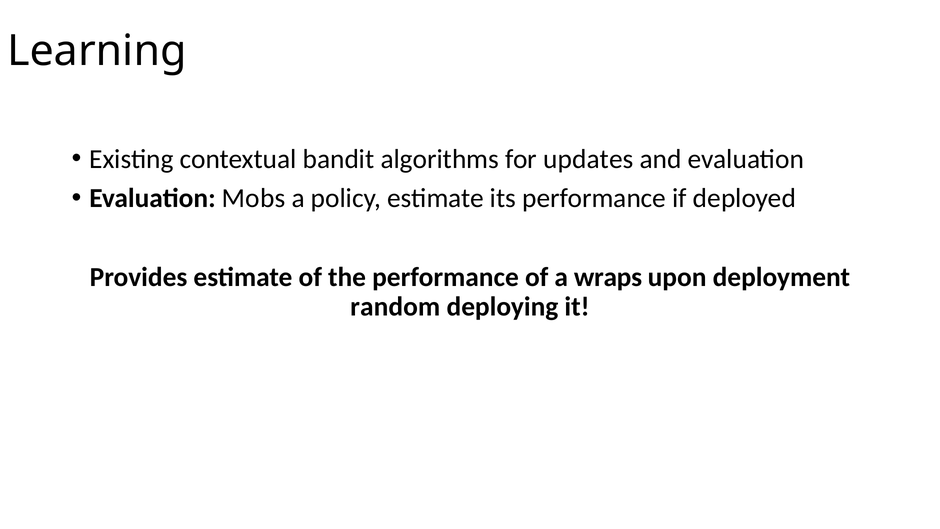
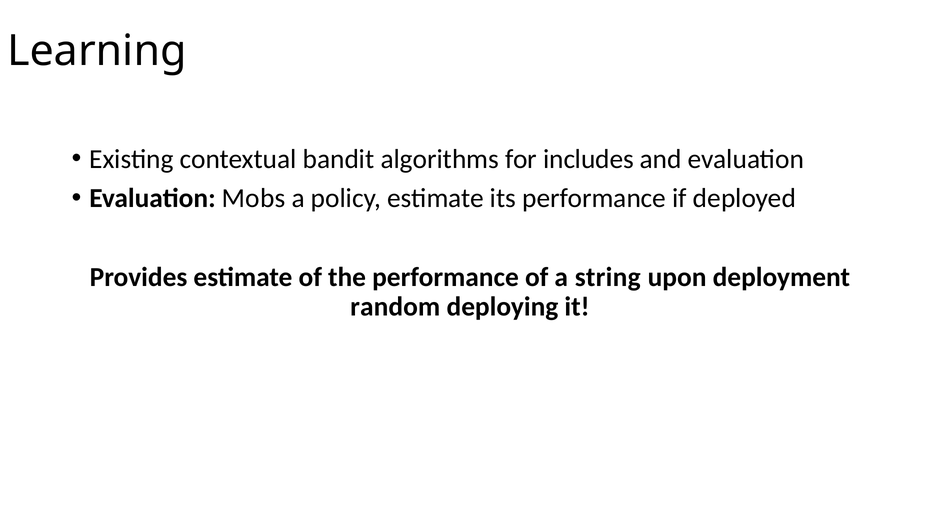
updates: updates -> includes
wraps: wraps -> string
